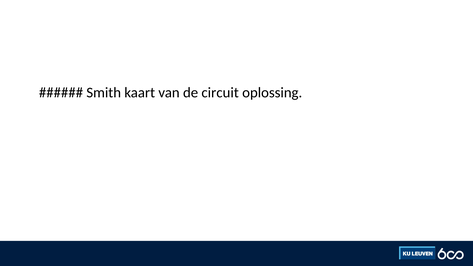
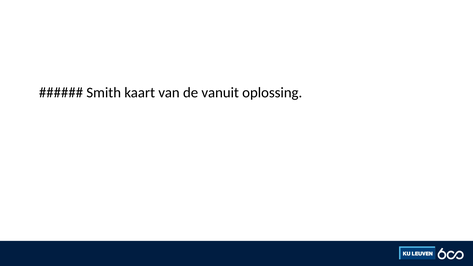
circuit: circuit -> vanuit
